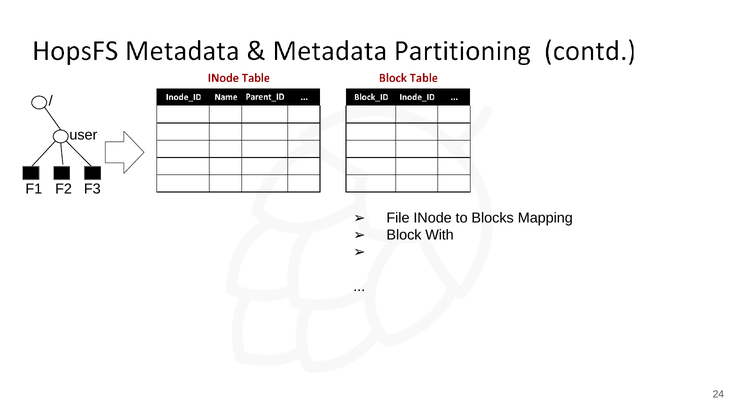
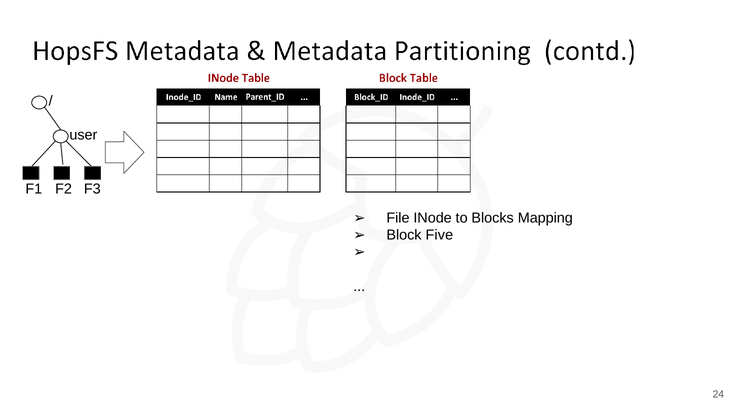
With: With -> Five
